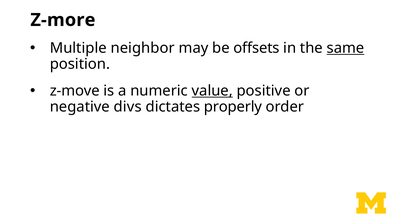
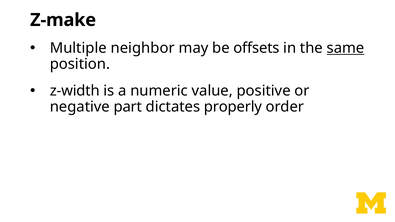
Z-more: Z-more -> Z-make
z-move: z-move -> z-width
value underline: present -> none
divs: divs -> part
